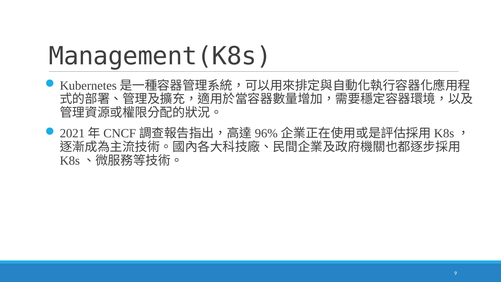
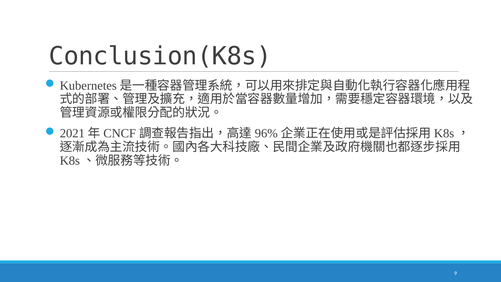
Management(K8s: Management(K8s -> Conclusion(K8s
